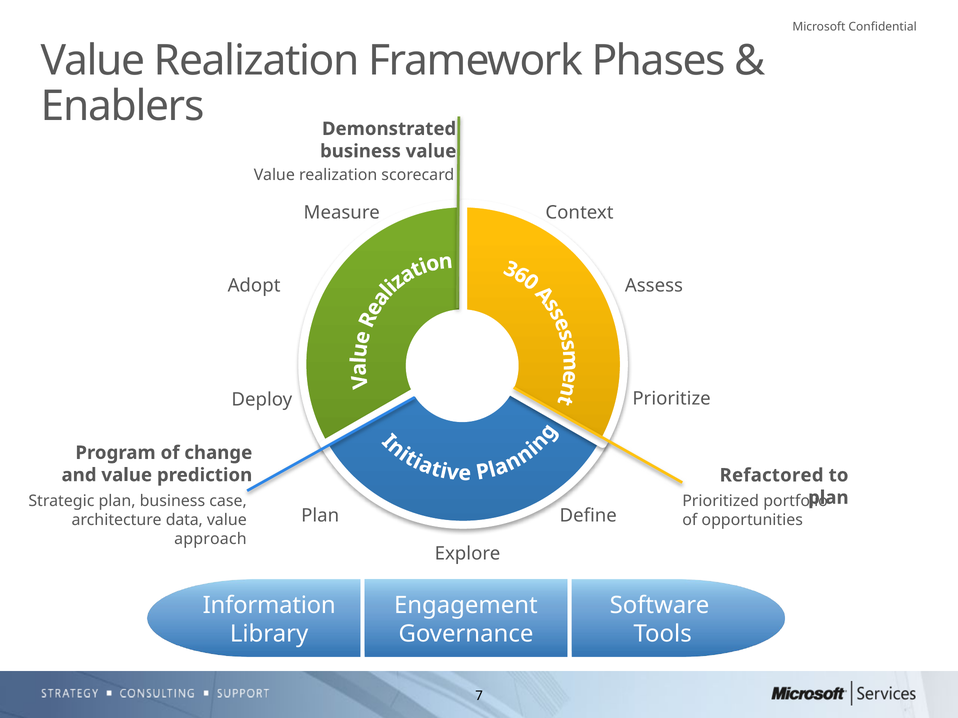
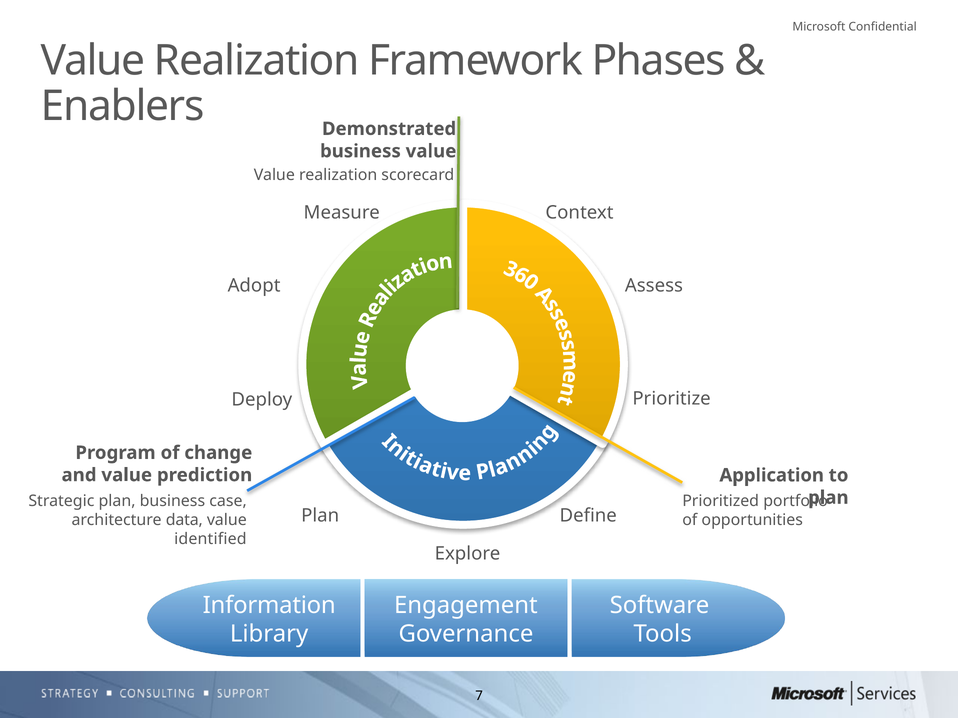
Refactored: Refactored -> Application
approach: approach -> identified
